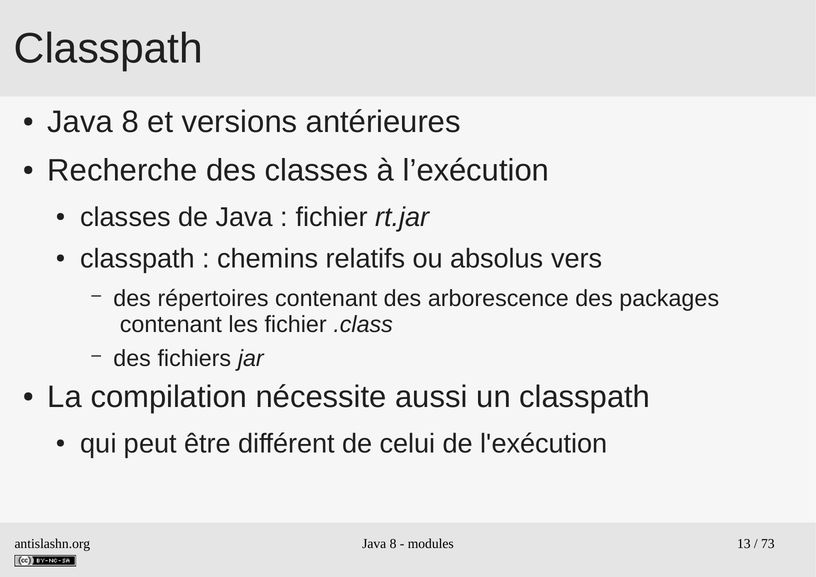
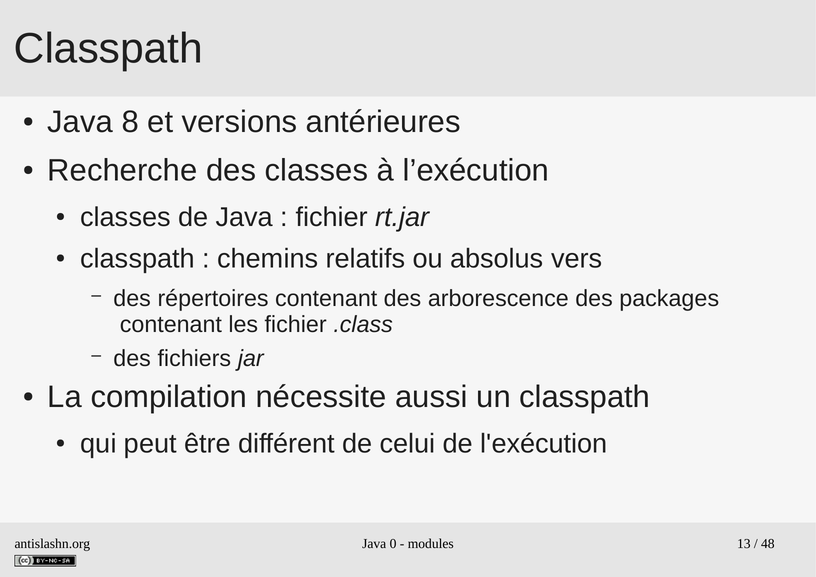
antislashn.org Java 8: 8 -> 0
73: 73 -> 48
